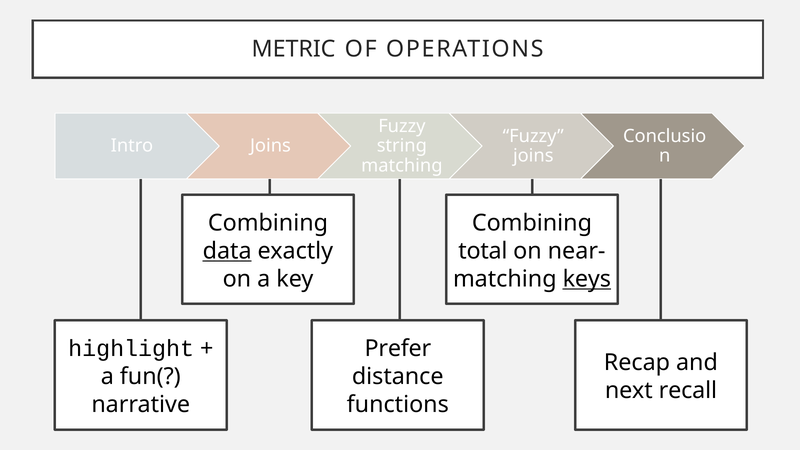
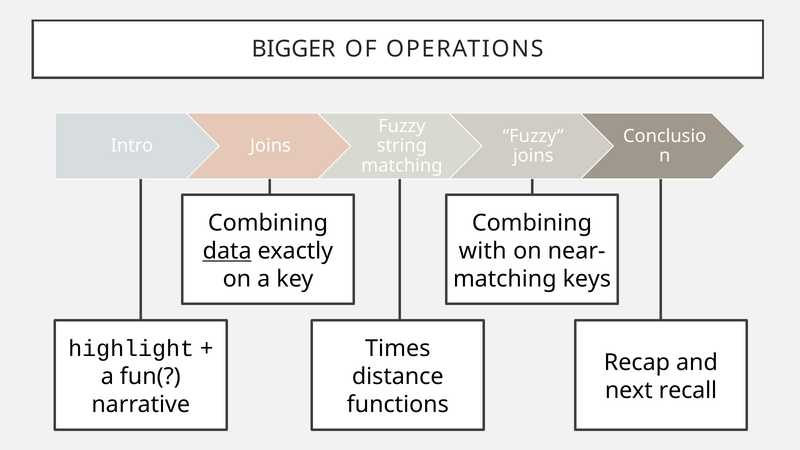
METRIC: METRIC -> BIGGER
total: total -> with
keys underline: present -> none
Prefer: Prefer -> Times
